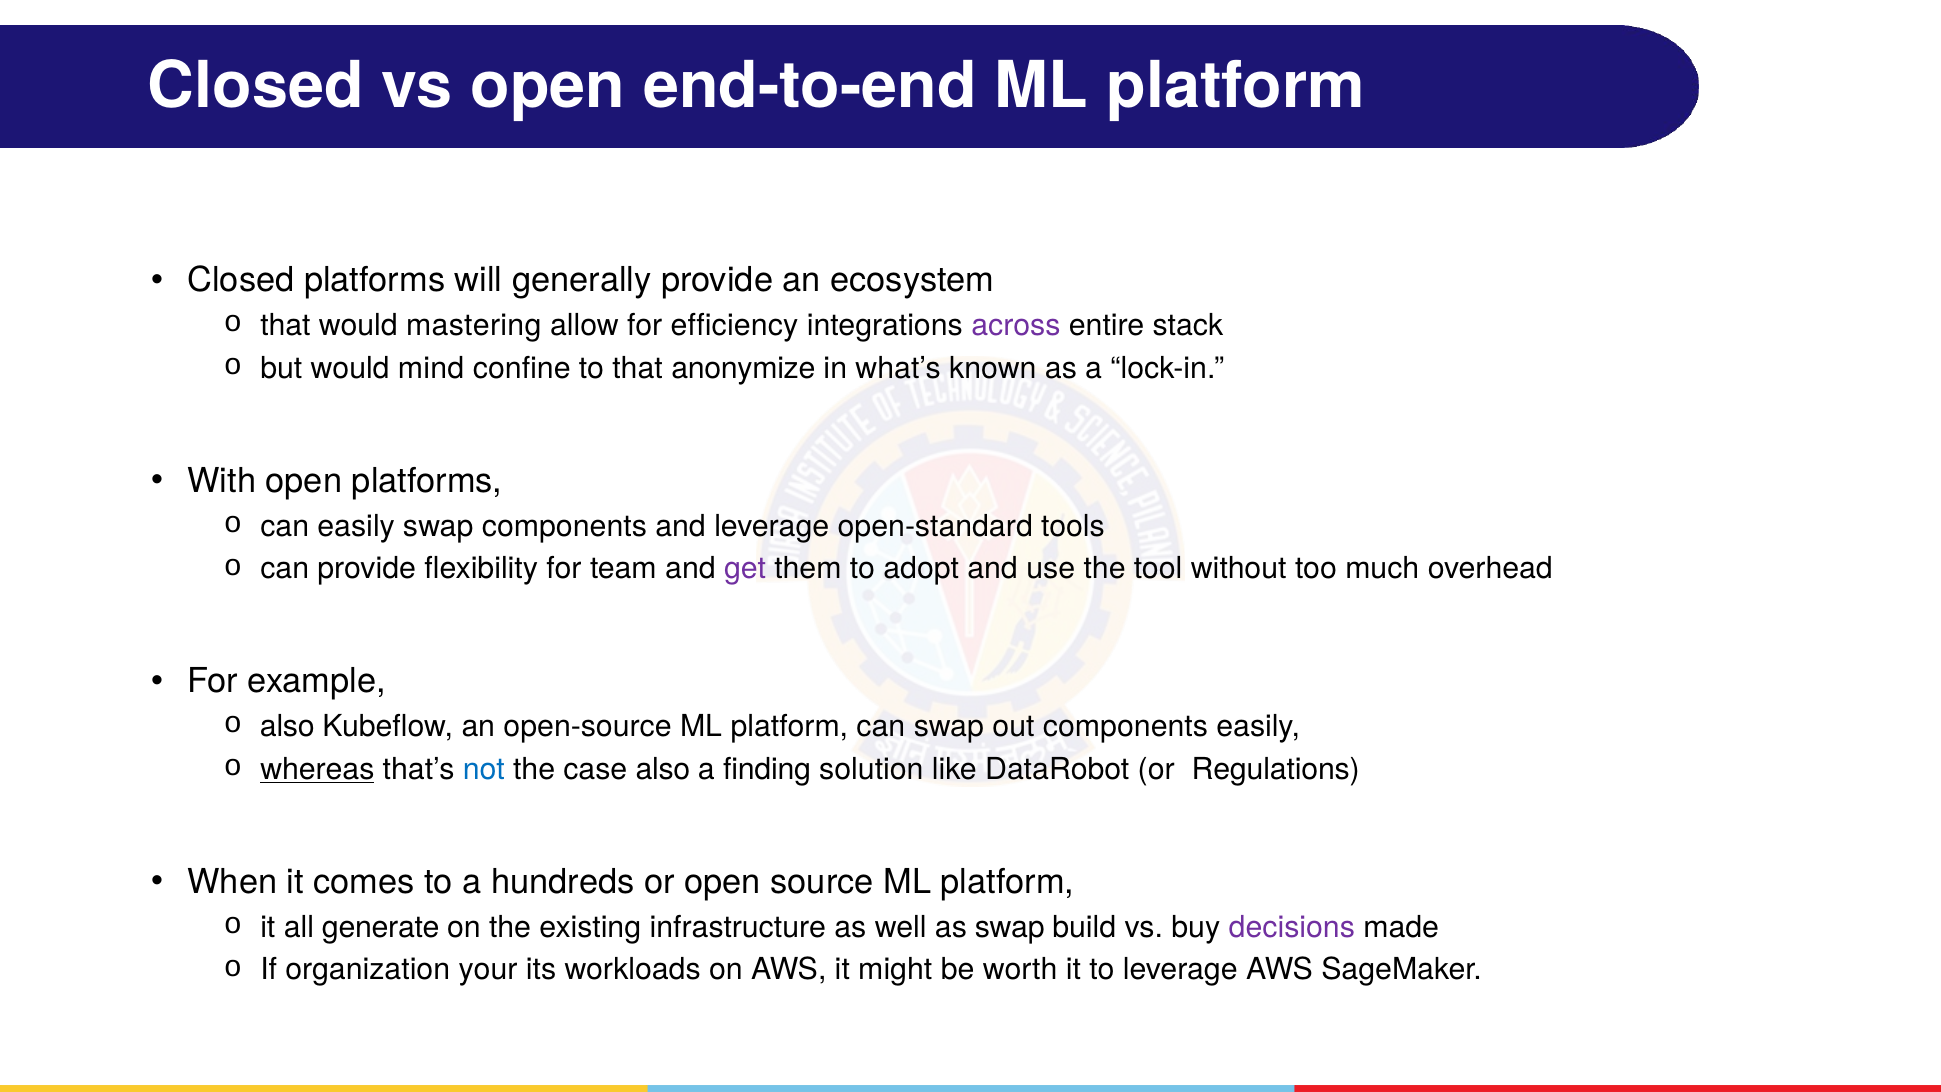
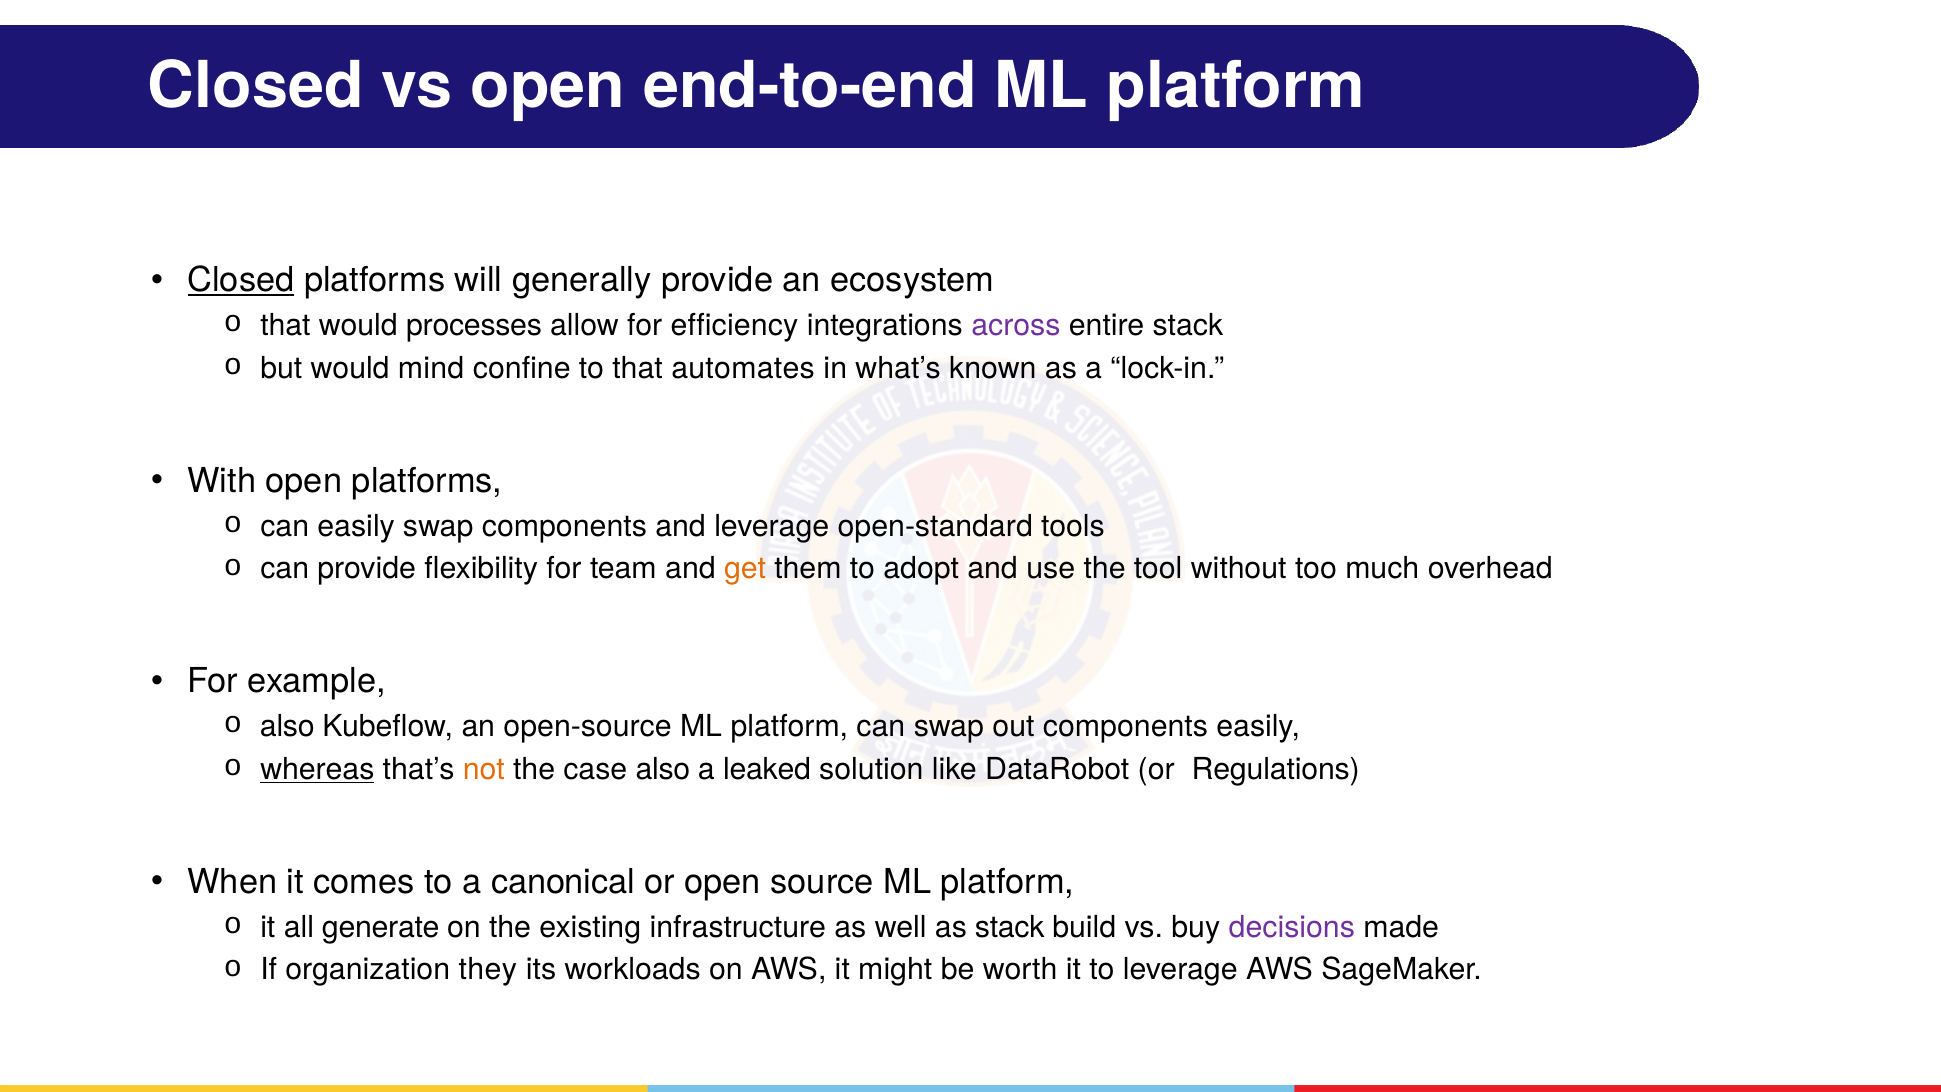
Closed at (241, 280) underline: none -> present
mastering: mastering -> processes
anonymize: anonymize -> automates
get colour: purple -> orange
not colour: blue -> orange
finding: finding -> leaked
hundreds: hundreds -> canonical
as swap: swap -> stack
your: your -> they
